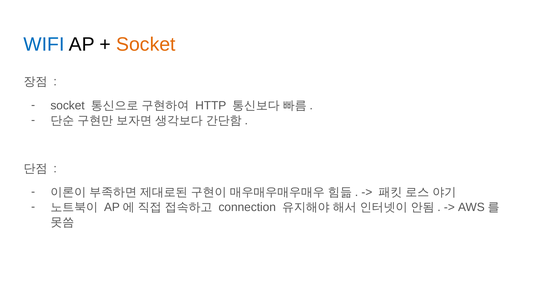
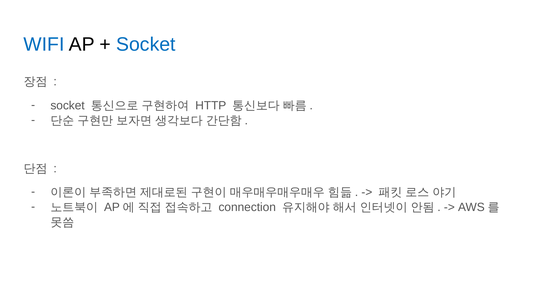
Socket at (146, 44) colour: orange -> blue
